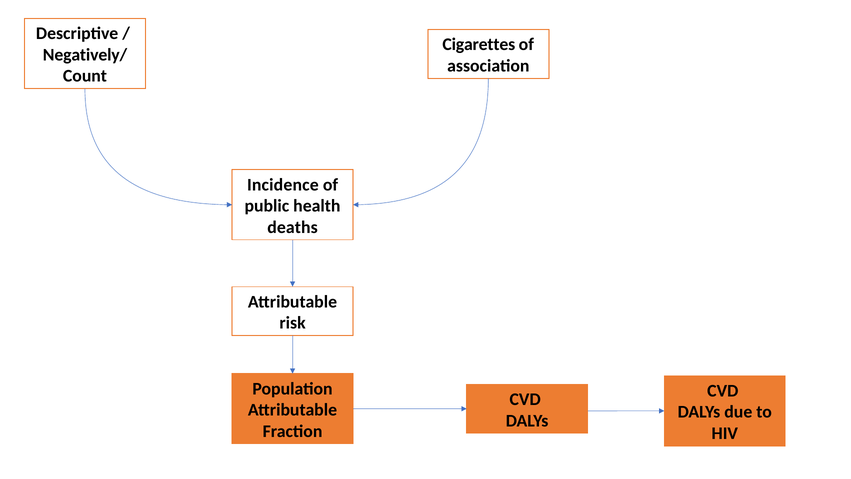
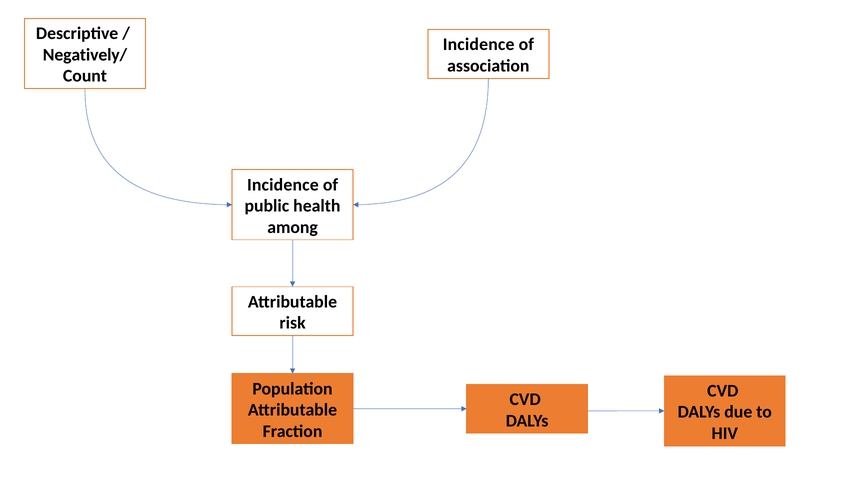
Cigarettes at (479, 44): Cigarettes -> Incidence
deaths: deaths -> among
